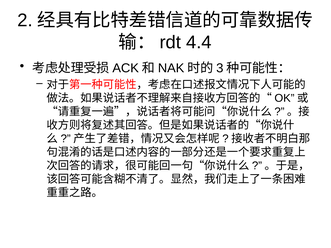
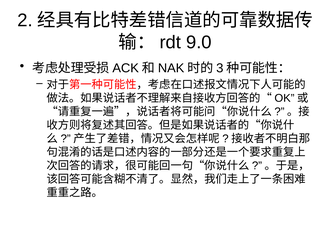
4.4: 4.4 -> 9.0
